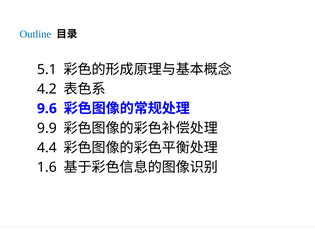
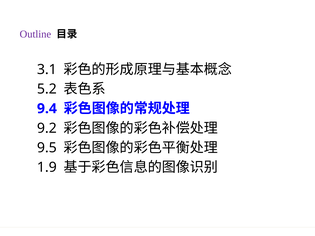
Outline colour: blue -> purple
5.1: 5.1 -> 3.1
4.2: 4.2 -> 5.2
9.6: 9.6 -> 9.4
9.9: 9.9 -> 9.2
4.4: 4.4 -> 9.5
1.6: 1.6 -> 1.9
